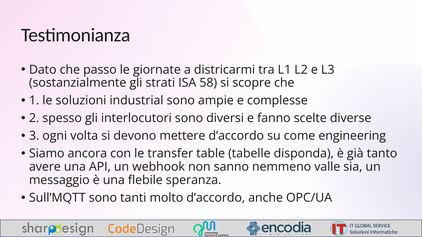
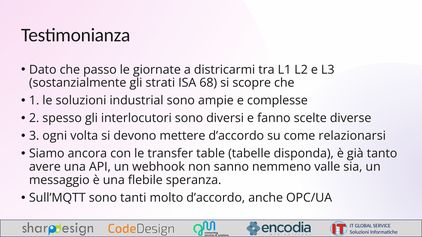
58: 58 -> 68
engineering: engineering -> relazionarsi
